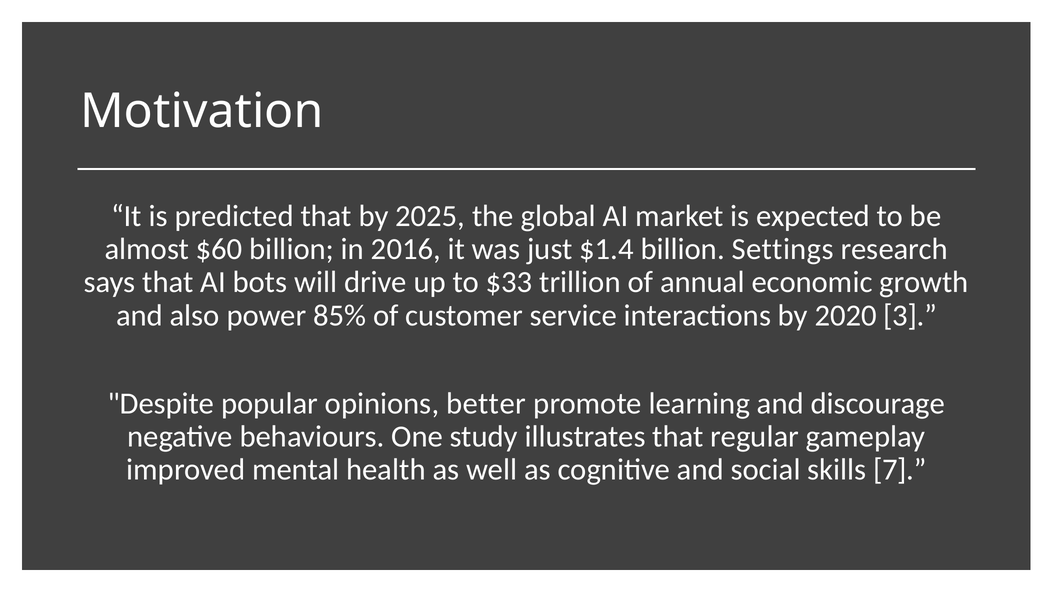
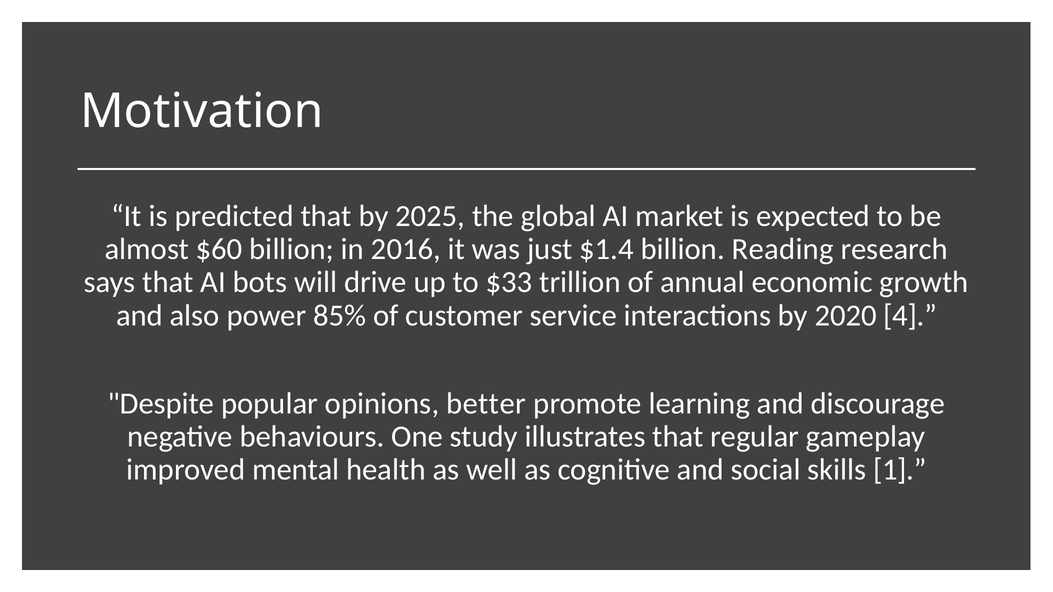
Settings: Settings -> Reading
3: 3 -> 4
7: 7 -> 1
